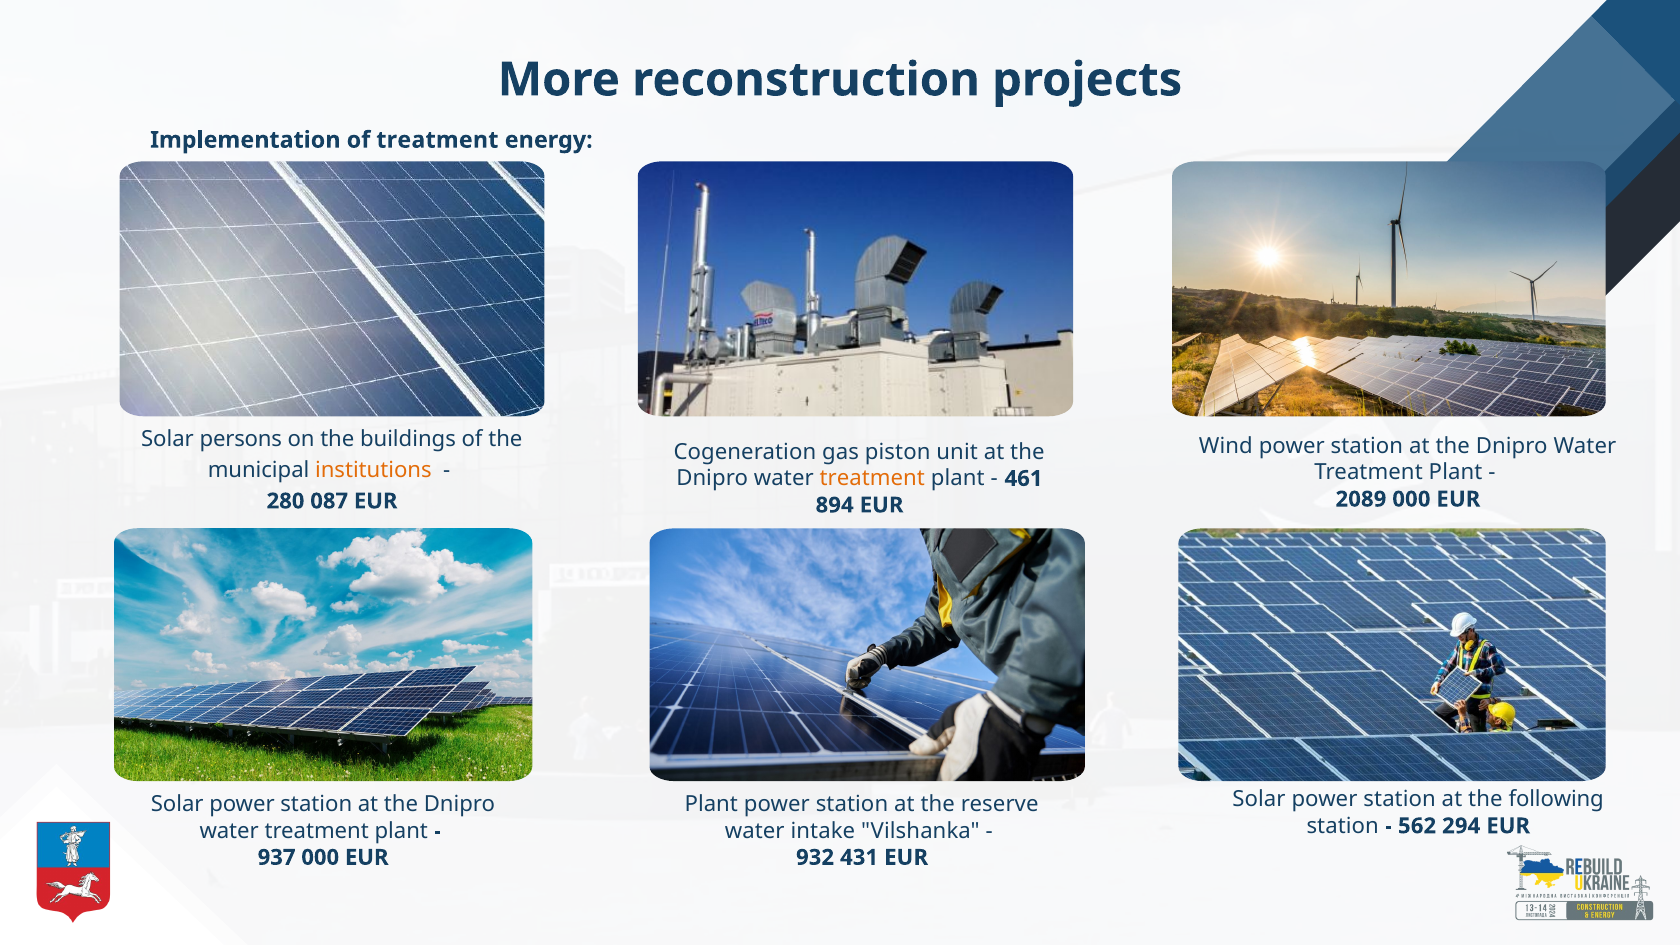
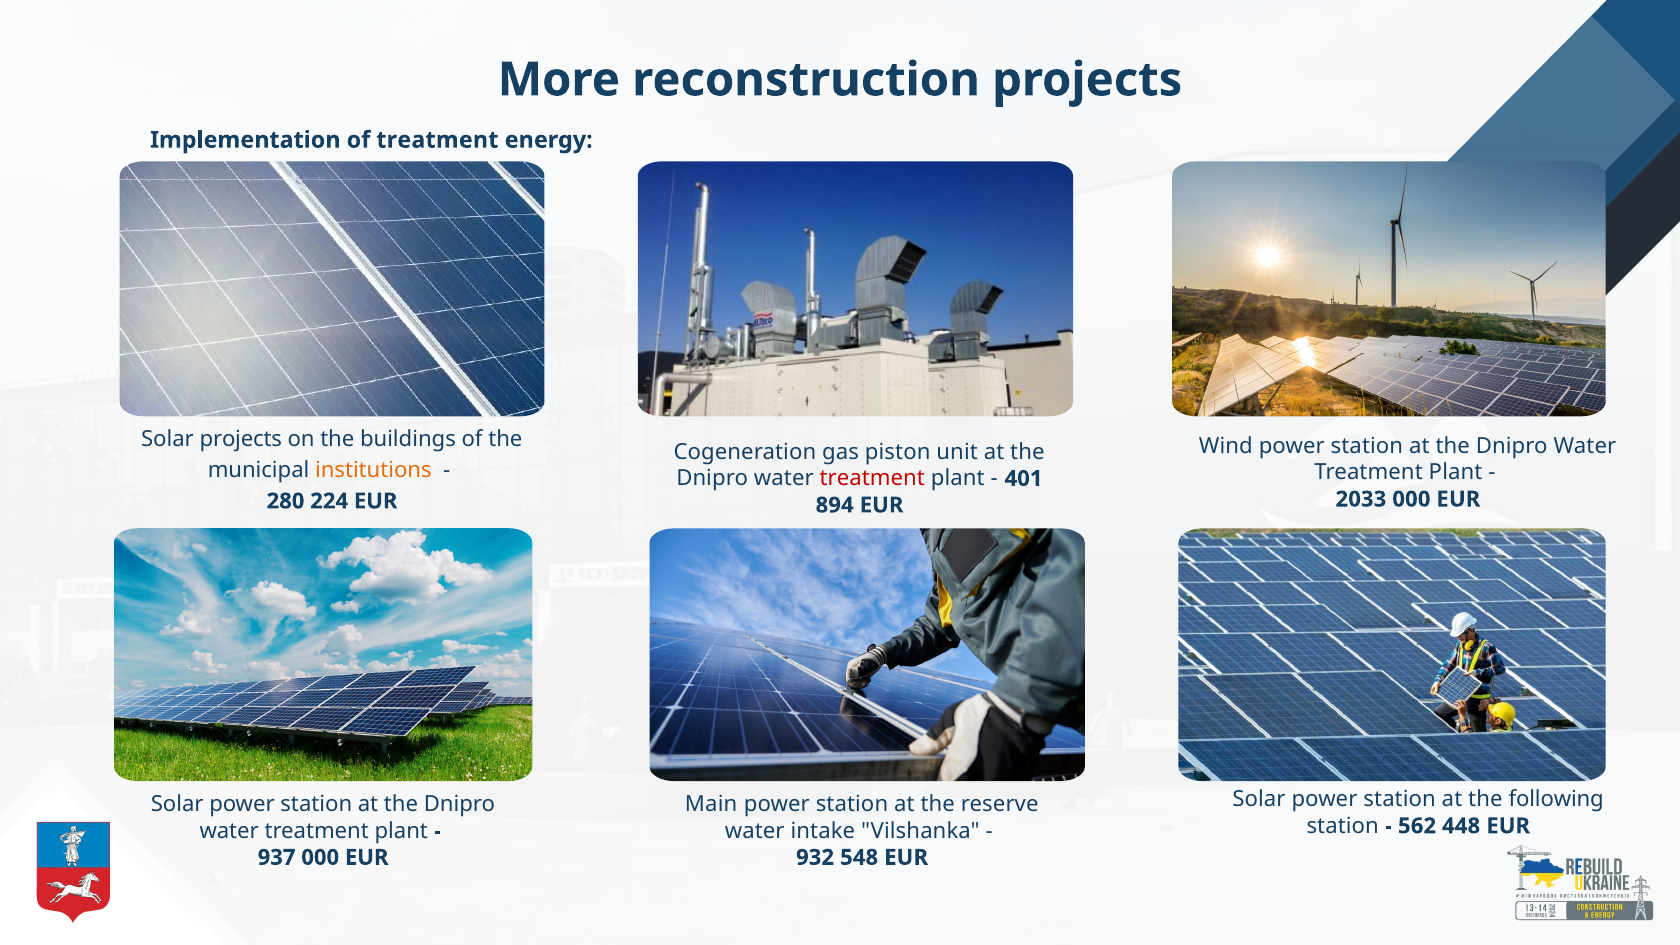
Solar persons: persons -> projects
treatment at (872, 479) colour: orange -> red
461: 461 -> 401
2089: 2089 -> 2033
087: 087 -> 224
Plant at (711, 804): Plant -> Main
294: 294 -> 448
431: 431 -> 548
